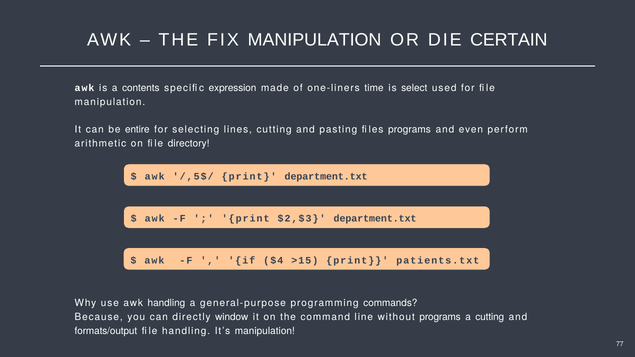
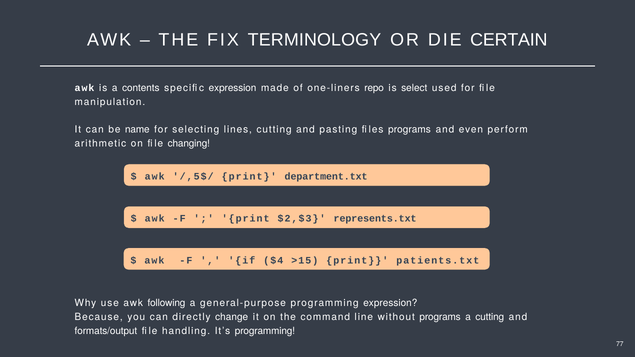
FIX MANIPULATION: MANIPULATION -> TERMINOLOGY
time: time -> repo
entire: entire -> name
directory: directory -> changing
$2,$3 department.txt: department.txt -> represents.txt
awk handling: handling -> following
programming commands: commands -> expression
window: window -> change
It’s manipulation: manipulation -> programming
